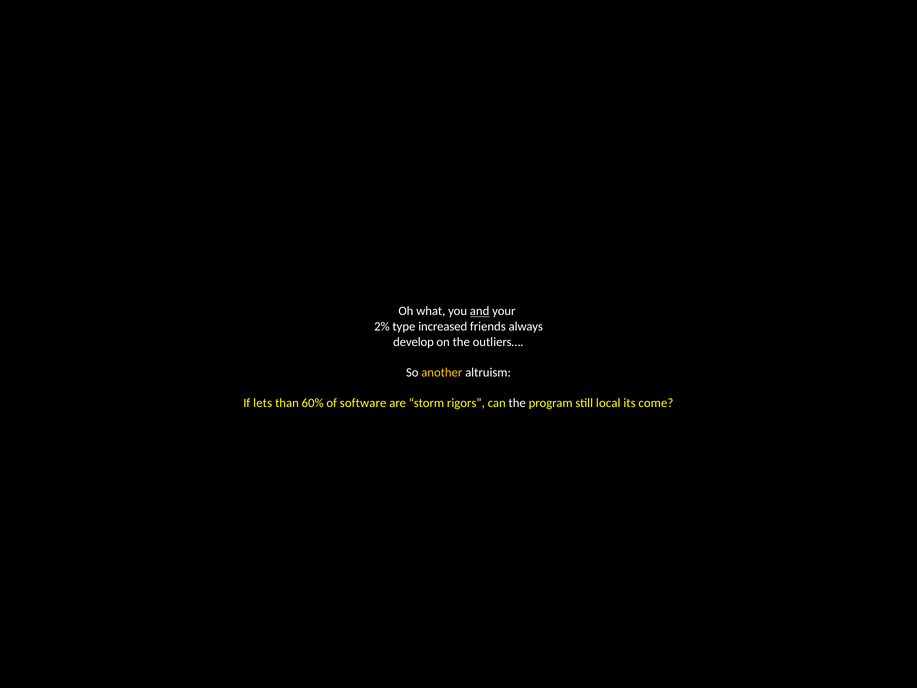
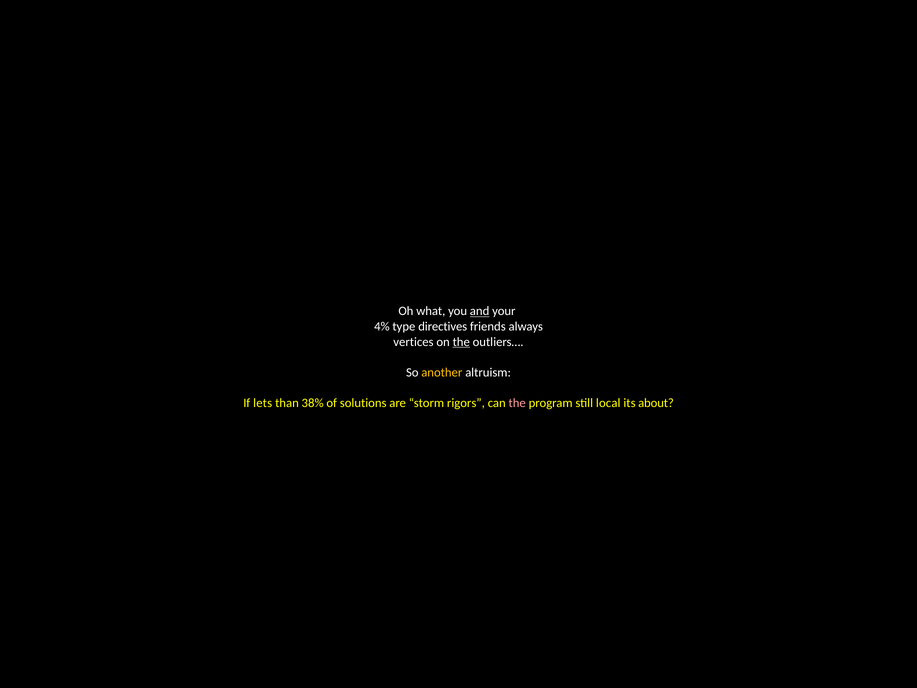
2%: 2% -> 4%
increased: increased -> directives
develop: develop -> vertices
the at (461, 342) underline: none -> present
60%: 60% -> 38%
software: software -> solutions
the at (517, 403) colour: white -> pink
come: come -> about
